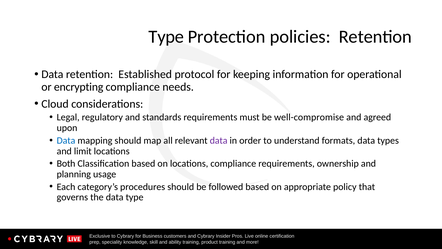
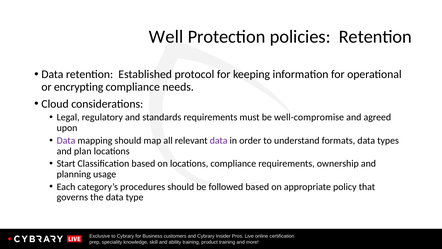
Type at (166, 37): Type -> Well
Data at (66, 140) colour: blue -> purple
limit: limit -> plan
Both: Both -> Start
